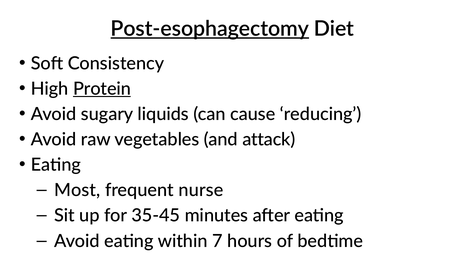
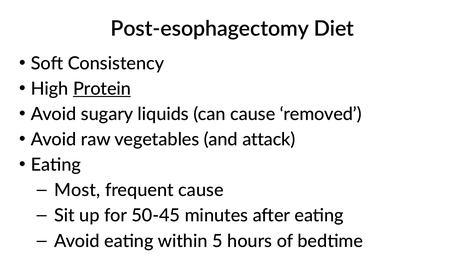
Post-esophagectomy underline: present -> none
reducing: reducing -> removed
frequent nurse: nurse -> cause
35-45: 35-45 -> 50-45
7: 7 -> 5
